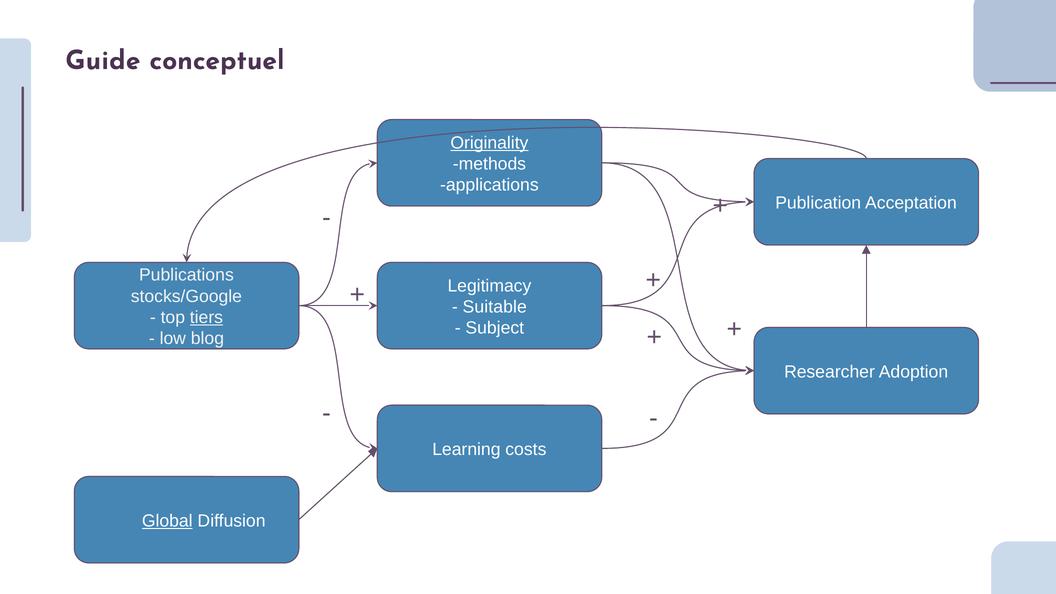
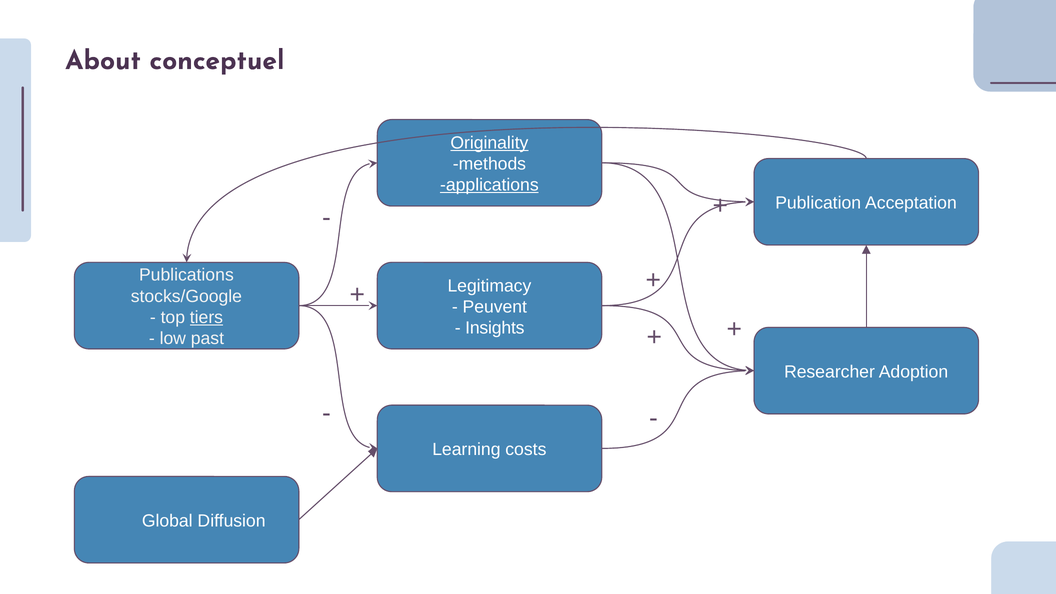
Guide: Guide -> About
applications underline: none -> present
Suitable: Suitable -> Peuvent
Subject: Subject -> Insights
blog: blog -> past
Global underline: present -> none
